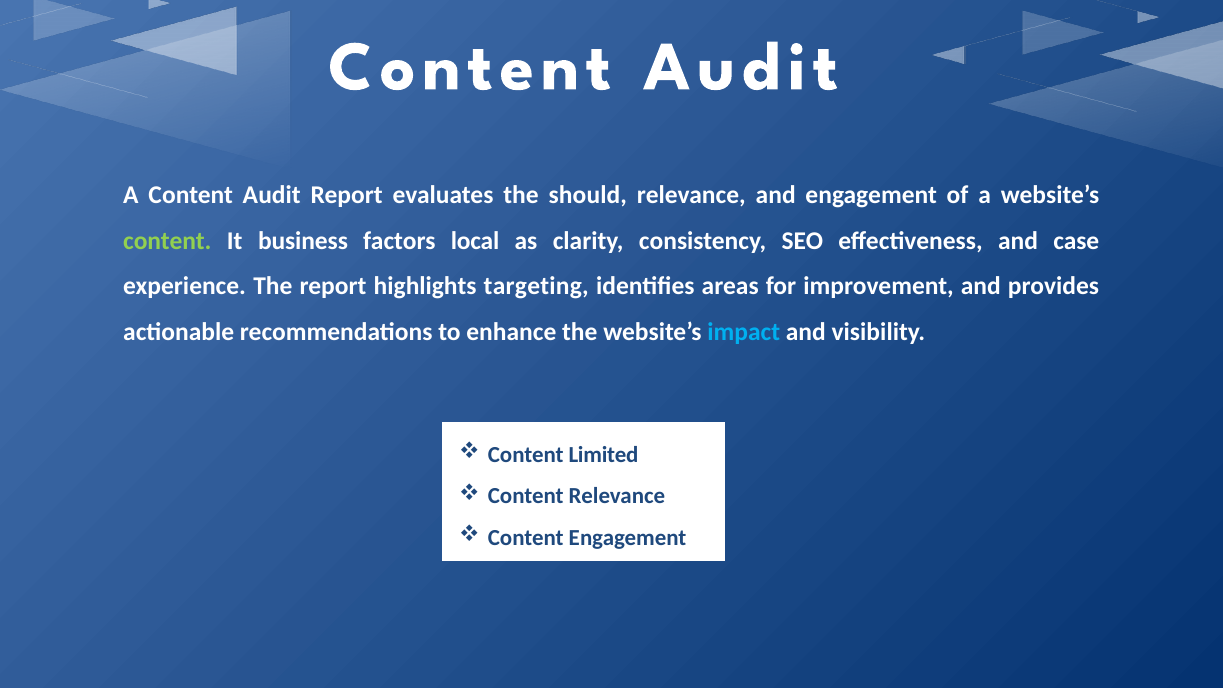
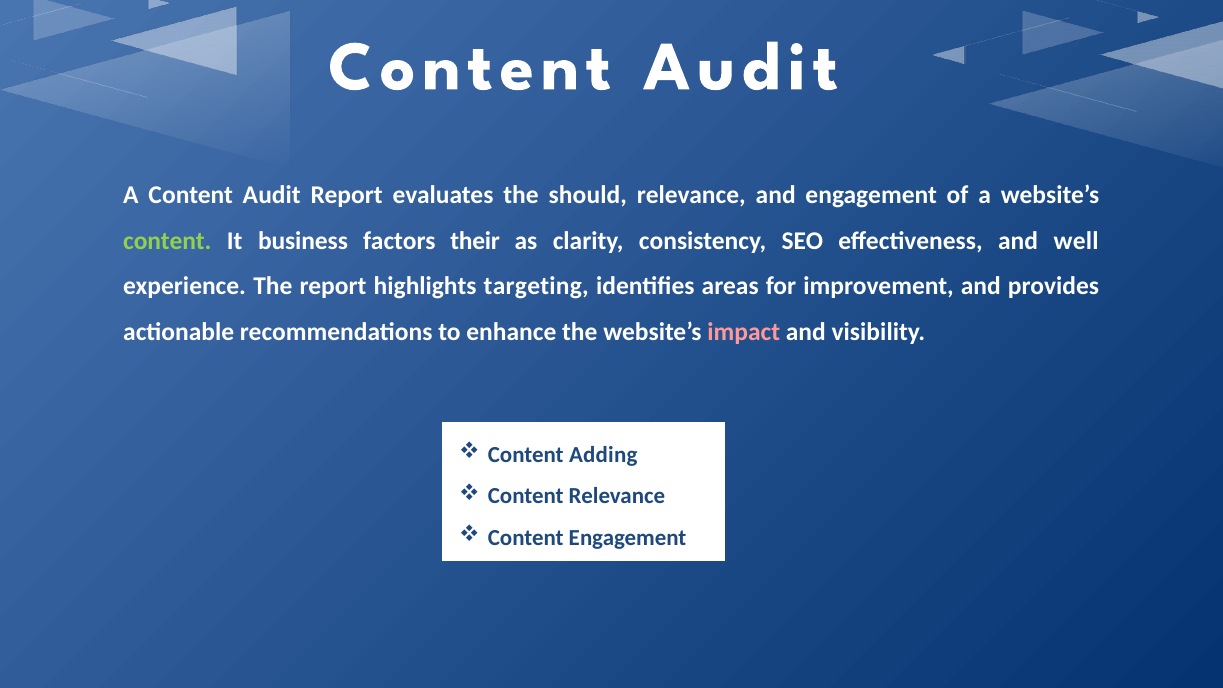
local: local -> their
case: case -> well
impact colour: light blue -> pink
Limited: Limited -> Adding
